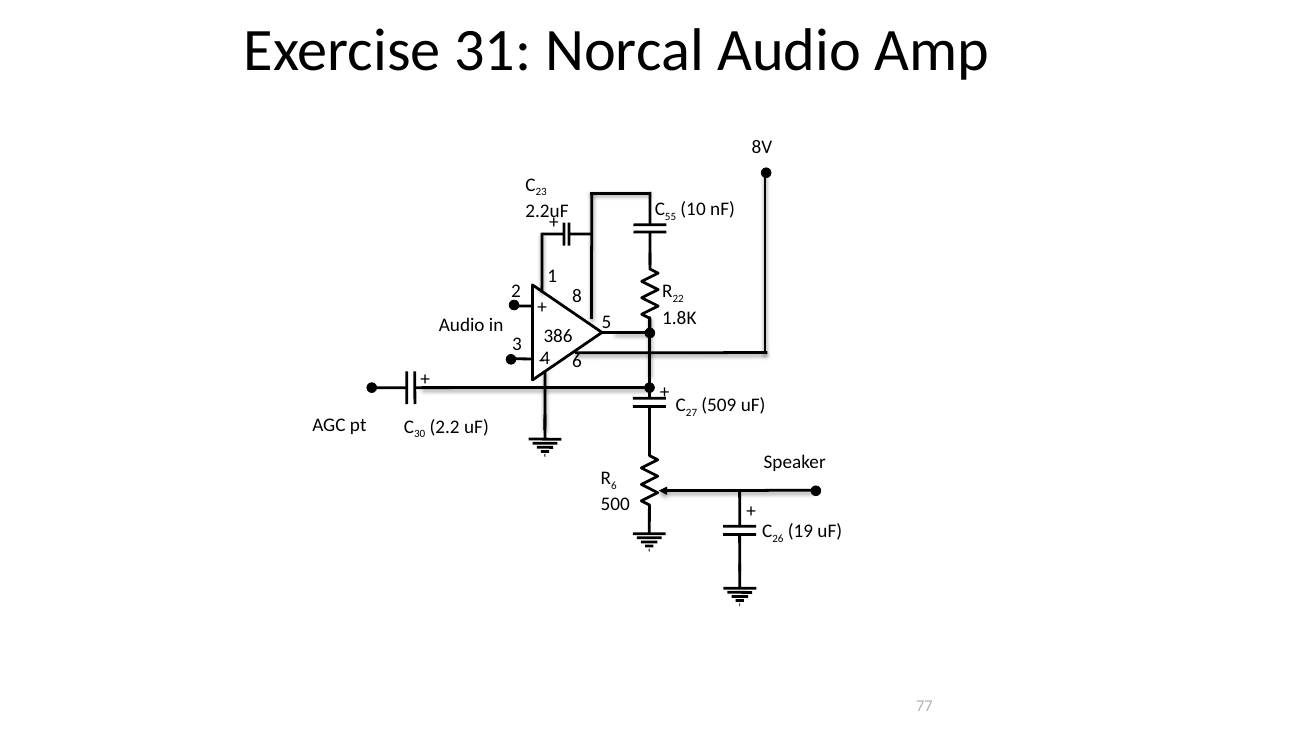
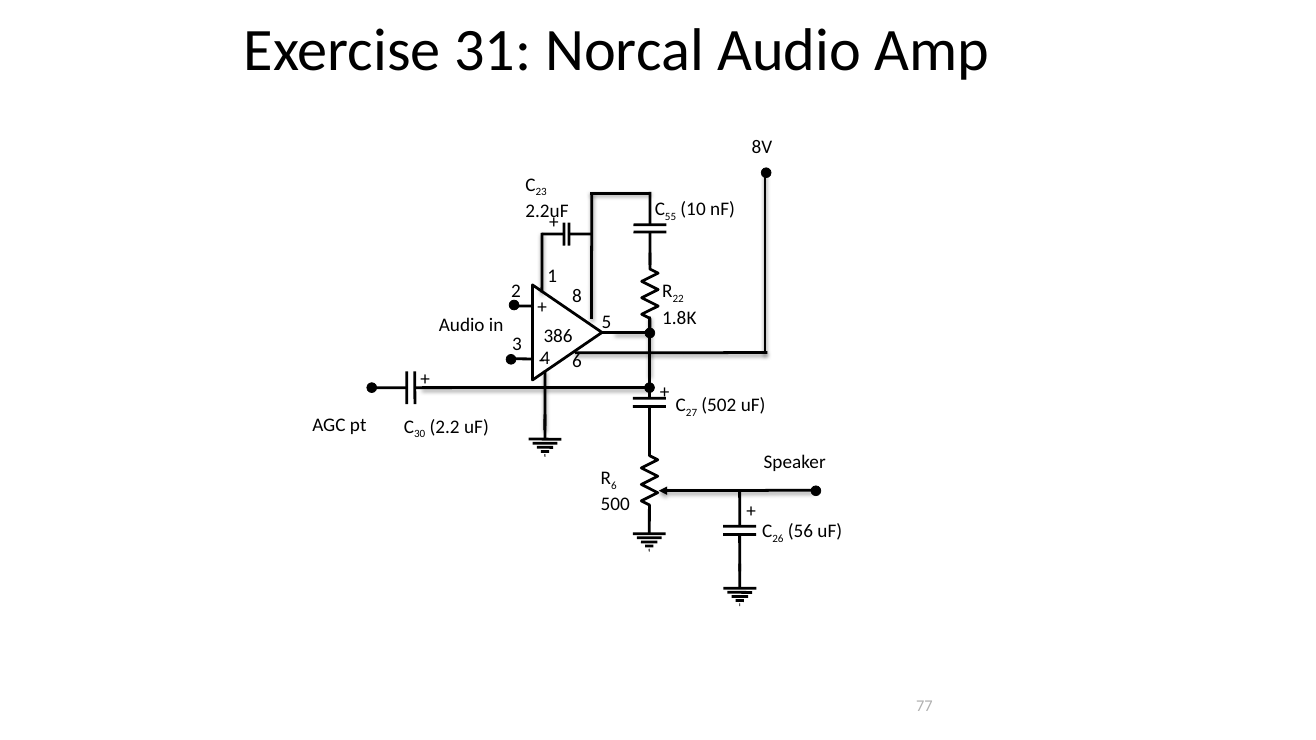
509: 509 -> 502
19: 19 -> 56
